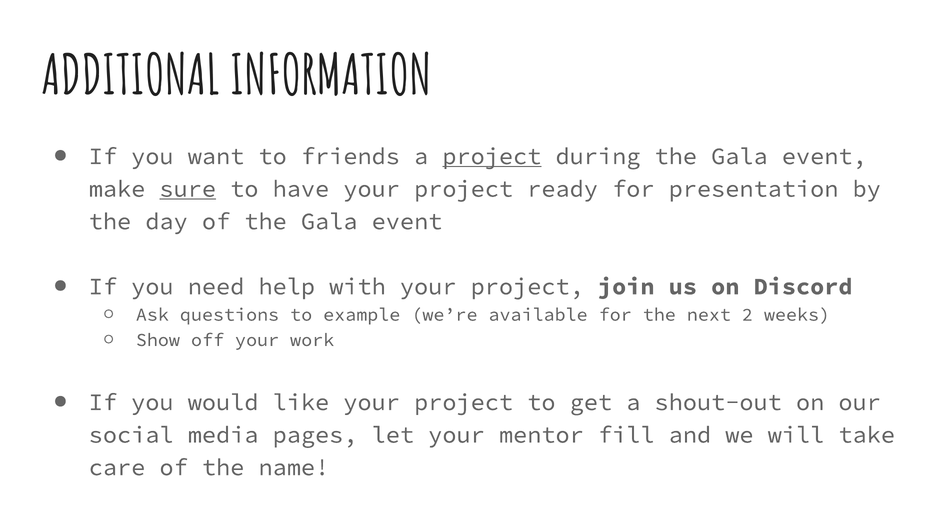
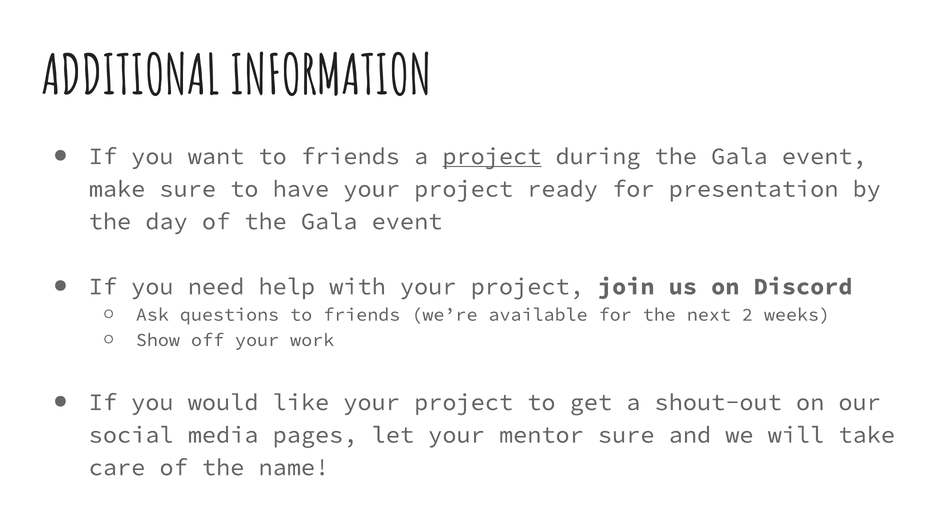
sure at (188, 189) underline: present -> none
questions to example: example -> friends
mentor fill: fill -> sure
